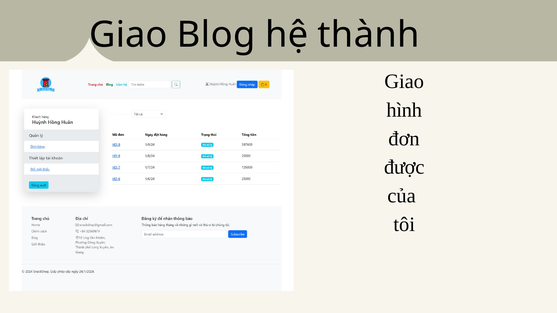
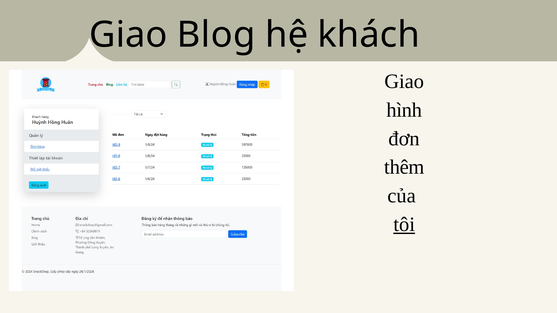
thành: thành -> khách
được: được -> thêm
tôi underline: none -> present
